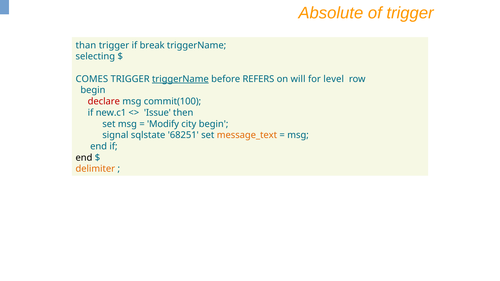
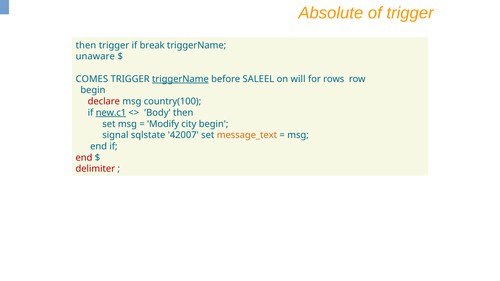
than at (86, 45): than -> then
selecting: selecting -> unaware
REFERS: REFERS -> SALEEL
level: level -> rows
commit(100: commit(100 -> country(100
new.c1 underline: none -> present
Issue: Issue -> Body
68251: 68251 -> 42007
end at (84, 158) colour: black -> red
delimiter colour: orange -> red
